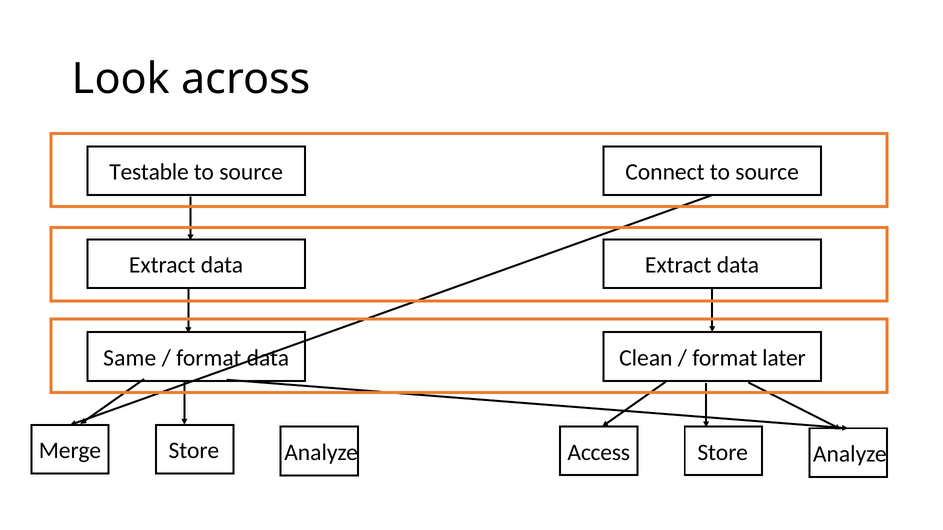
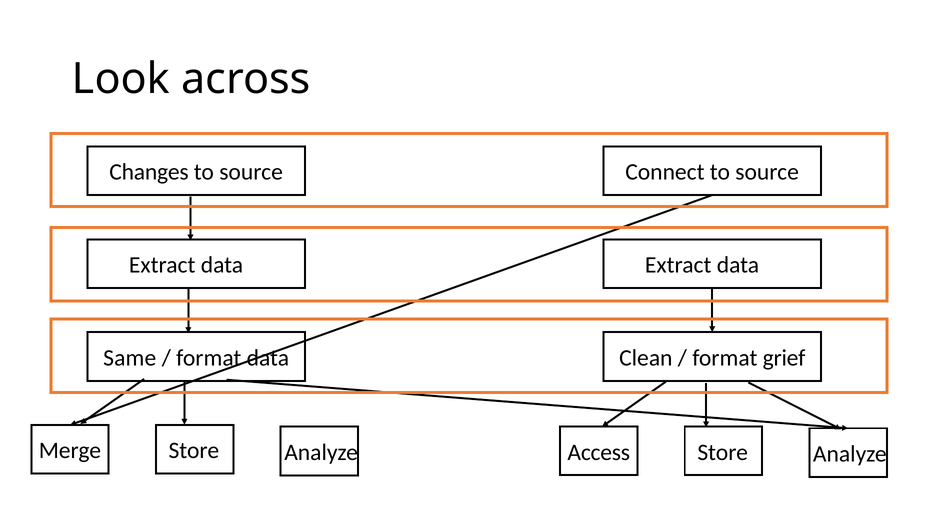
Testable: Testable -> Changes
later: later -> grief
